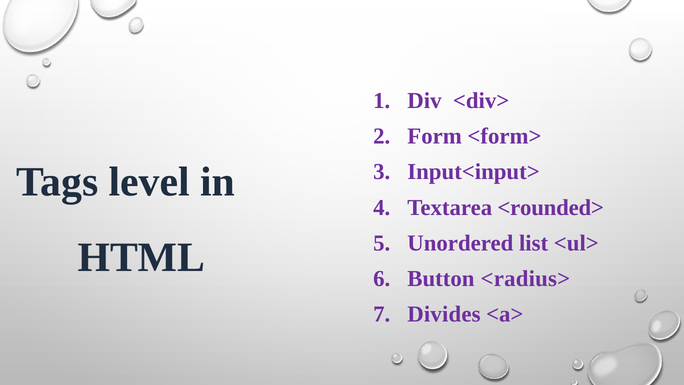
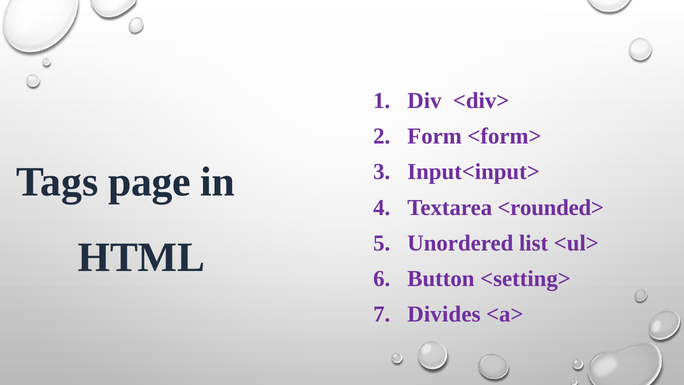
level: level -> page
<radius>: <radius> -> <setting>
